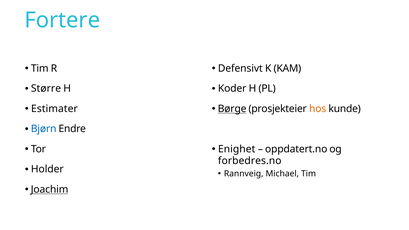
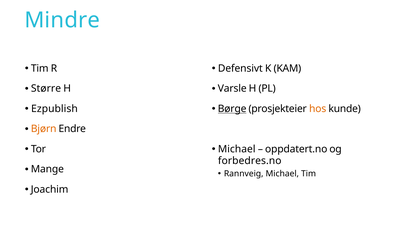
Fortere: Fortere -> Mindre
Koder: Koder -> Varsle
Estimater: Estimater -> Ezpublish
Bjørn colour: blue -> orange
Enighet at (237, 149): Enighet -> Michael
Holder: Holder -> Mange
Joachim underline: present -> none
